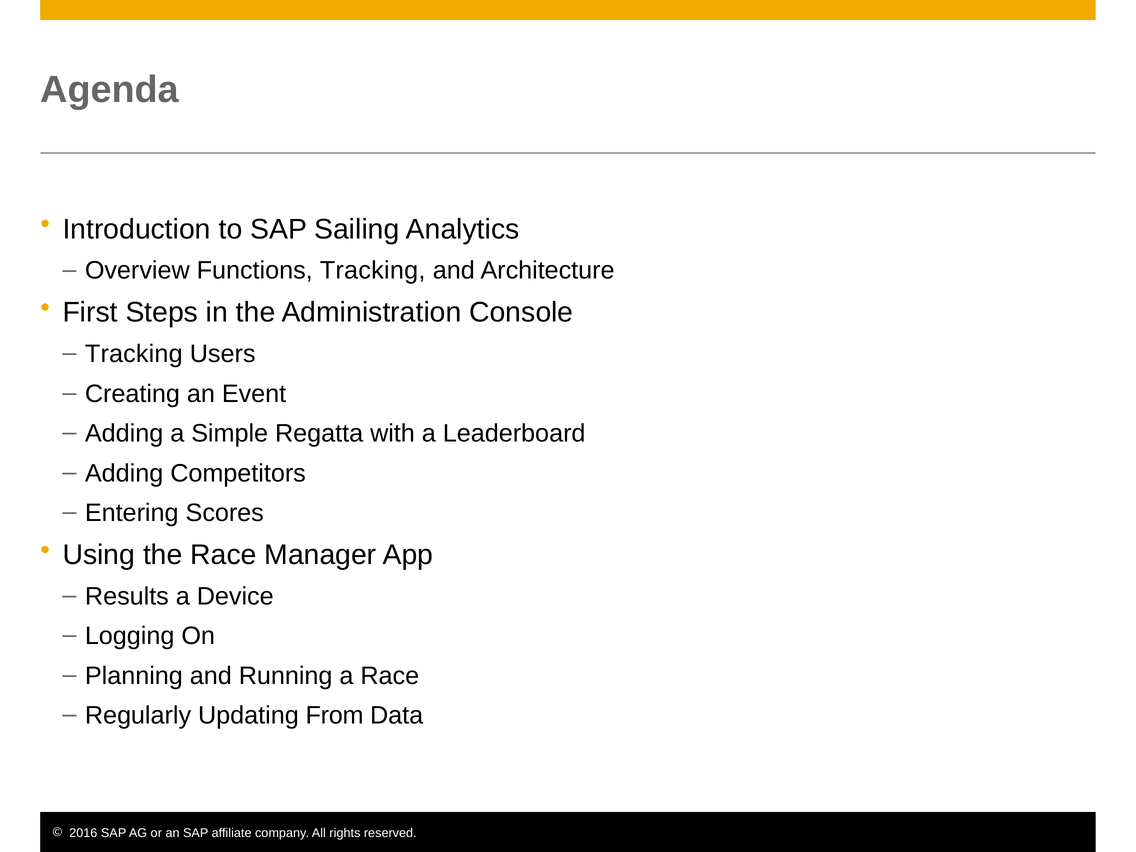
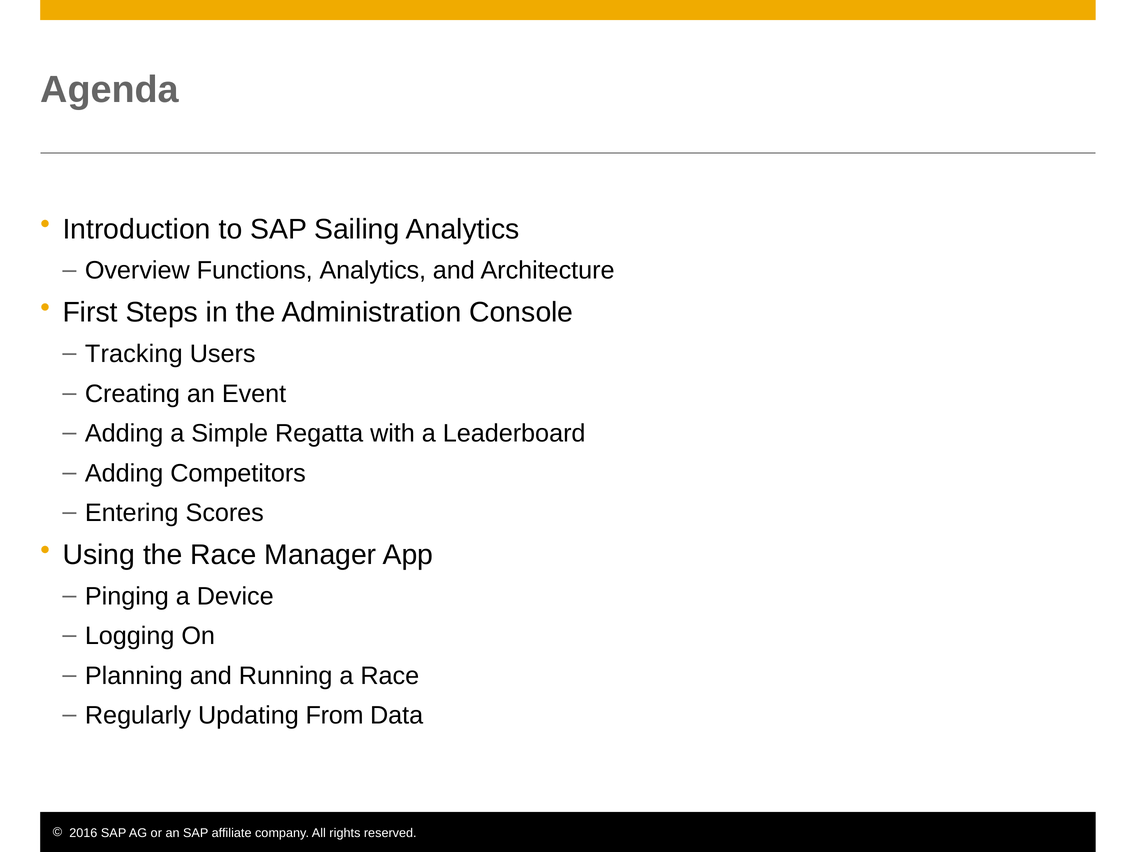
Functions Tracking: Tracking -> Analytics
Results: Results -> Pinging
